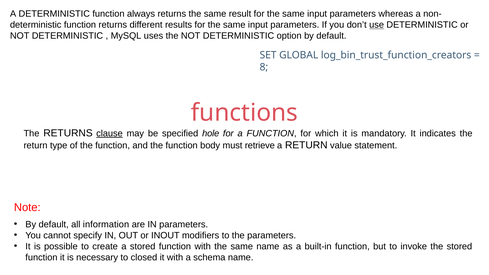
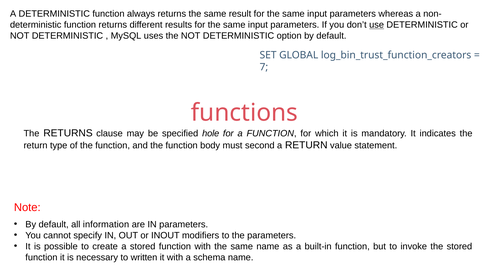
8: 8 -> 7
clause underline: present -> none
retrieve: retrieve -> second
closed: closed -> written
